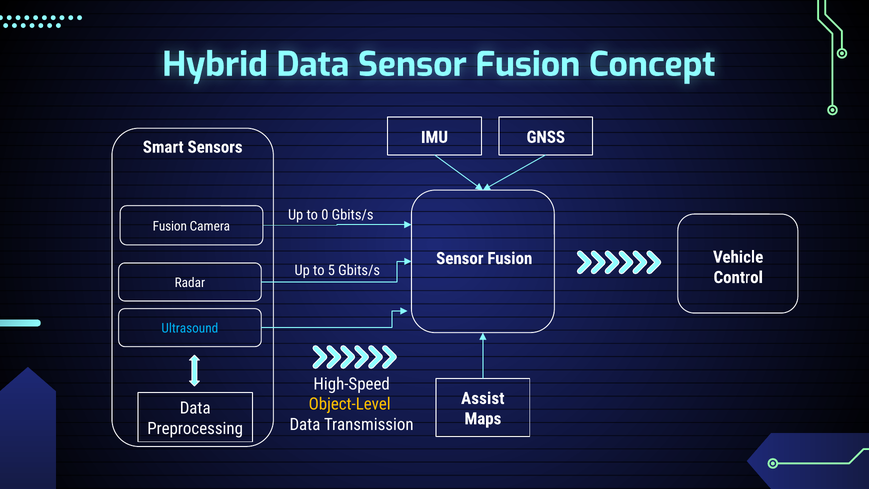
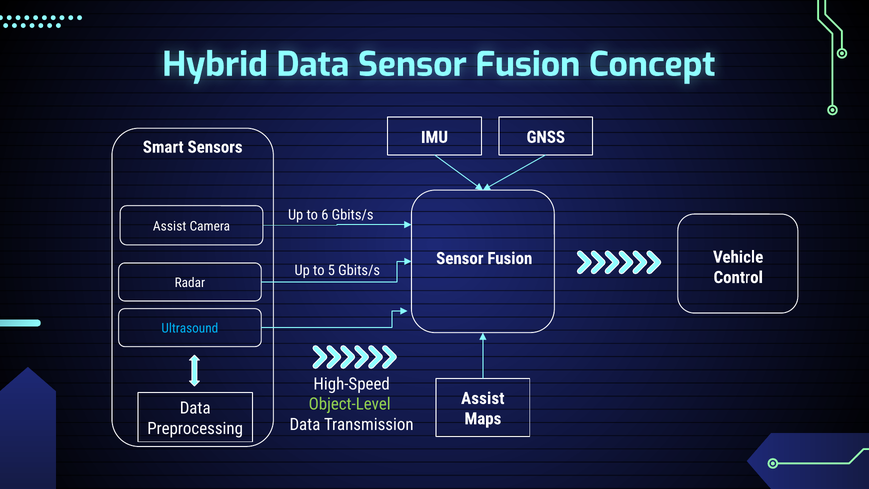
0: 0 -> 6
Fusion at (170, 226): Fusion -> Assist
Object-Level colour: yellow -> light green
